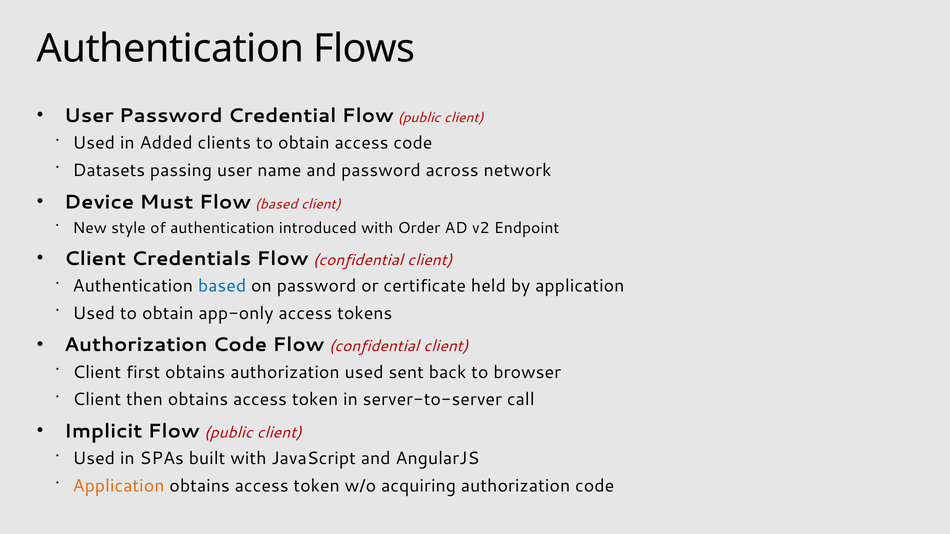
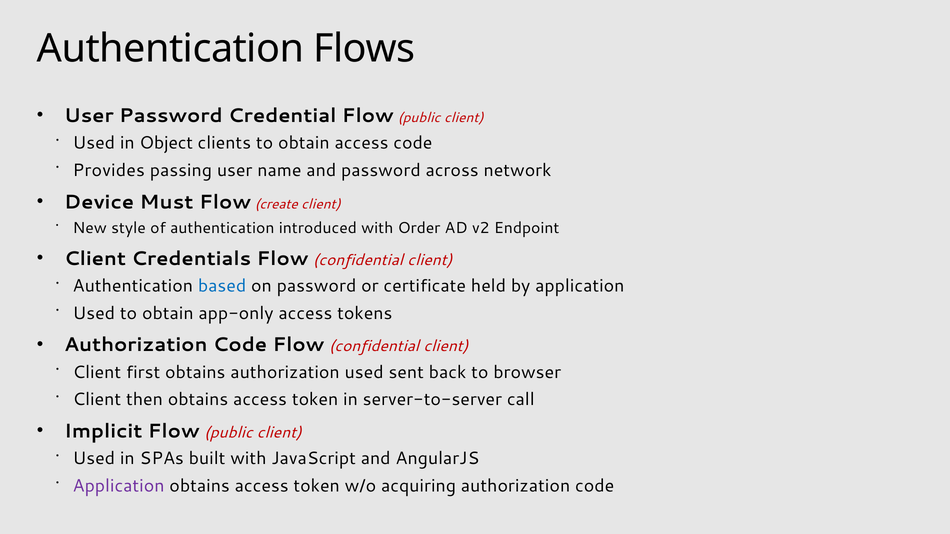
Added: Added -> Object
Datasets: Datasets -> Provides
Flow based: based -> create
Application at (119, 486) colour: orange -> purple
